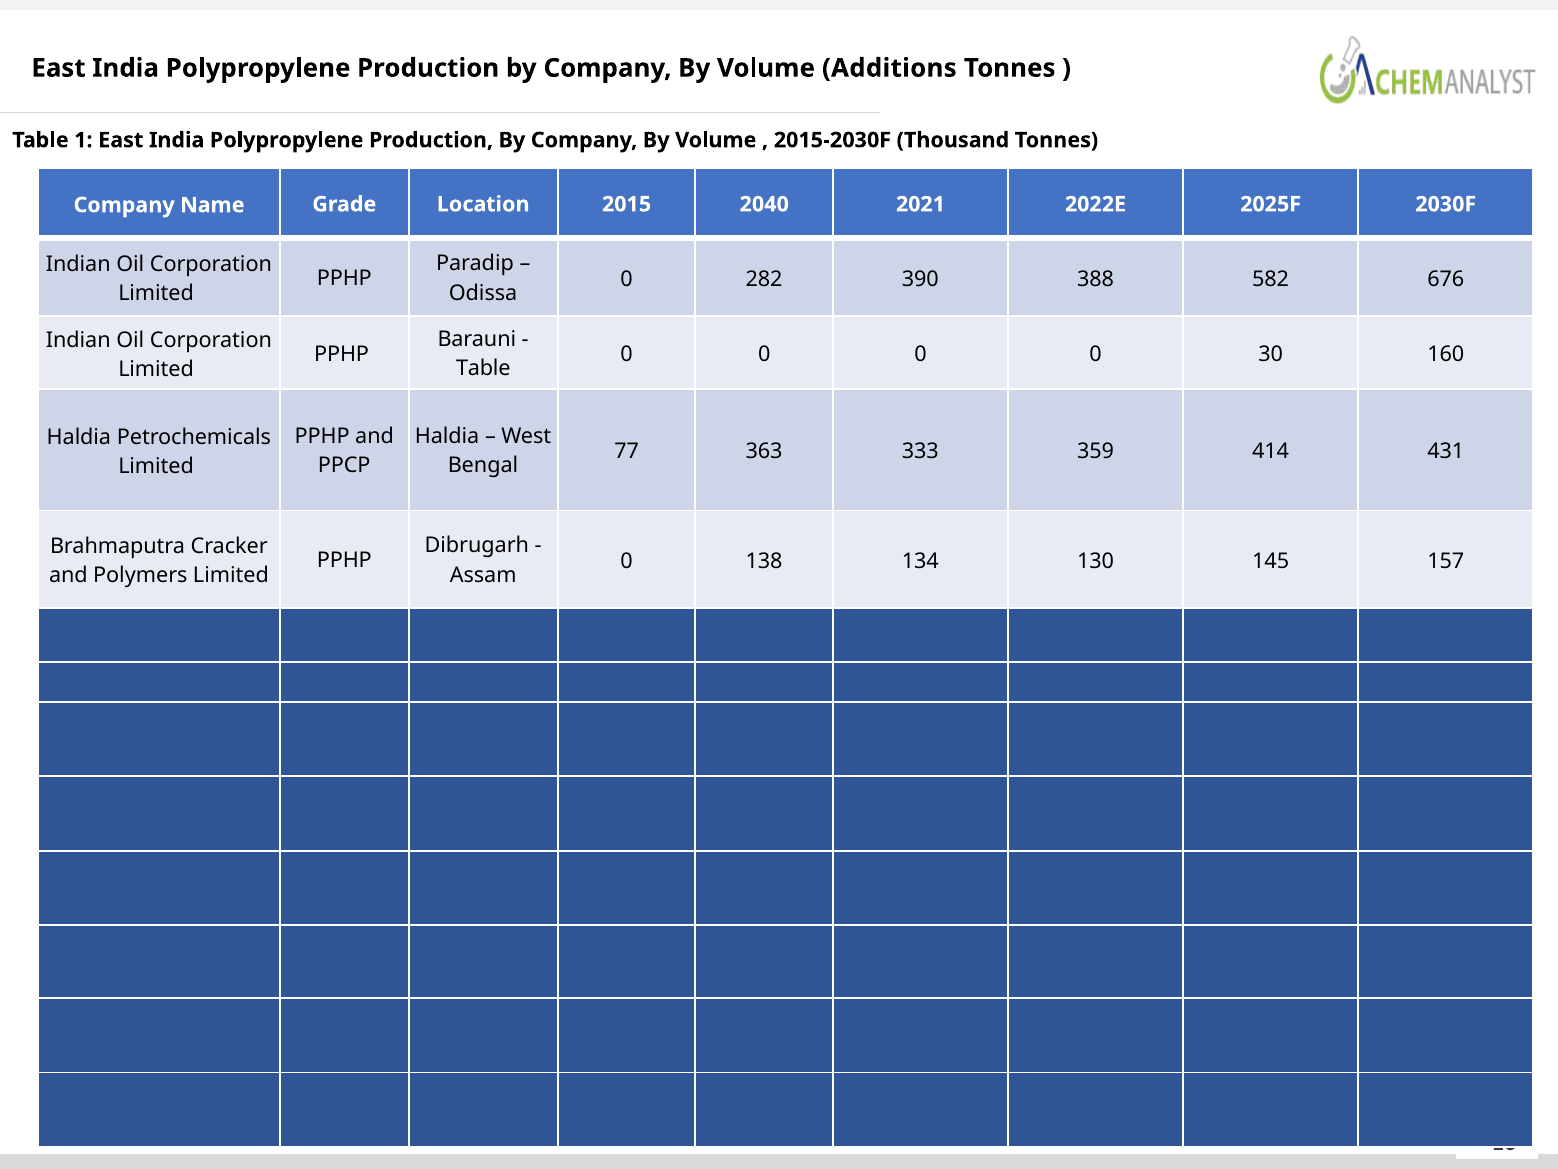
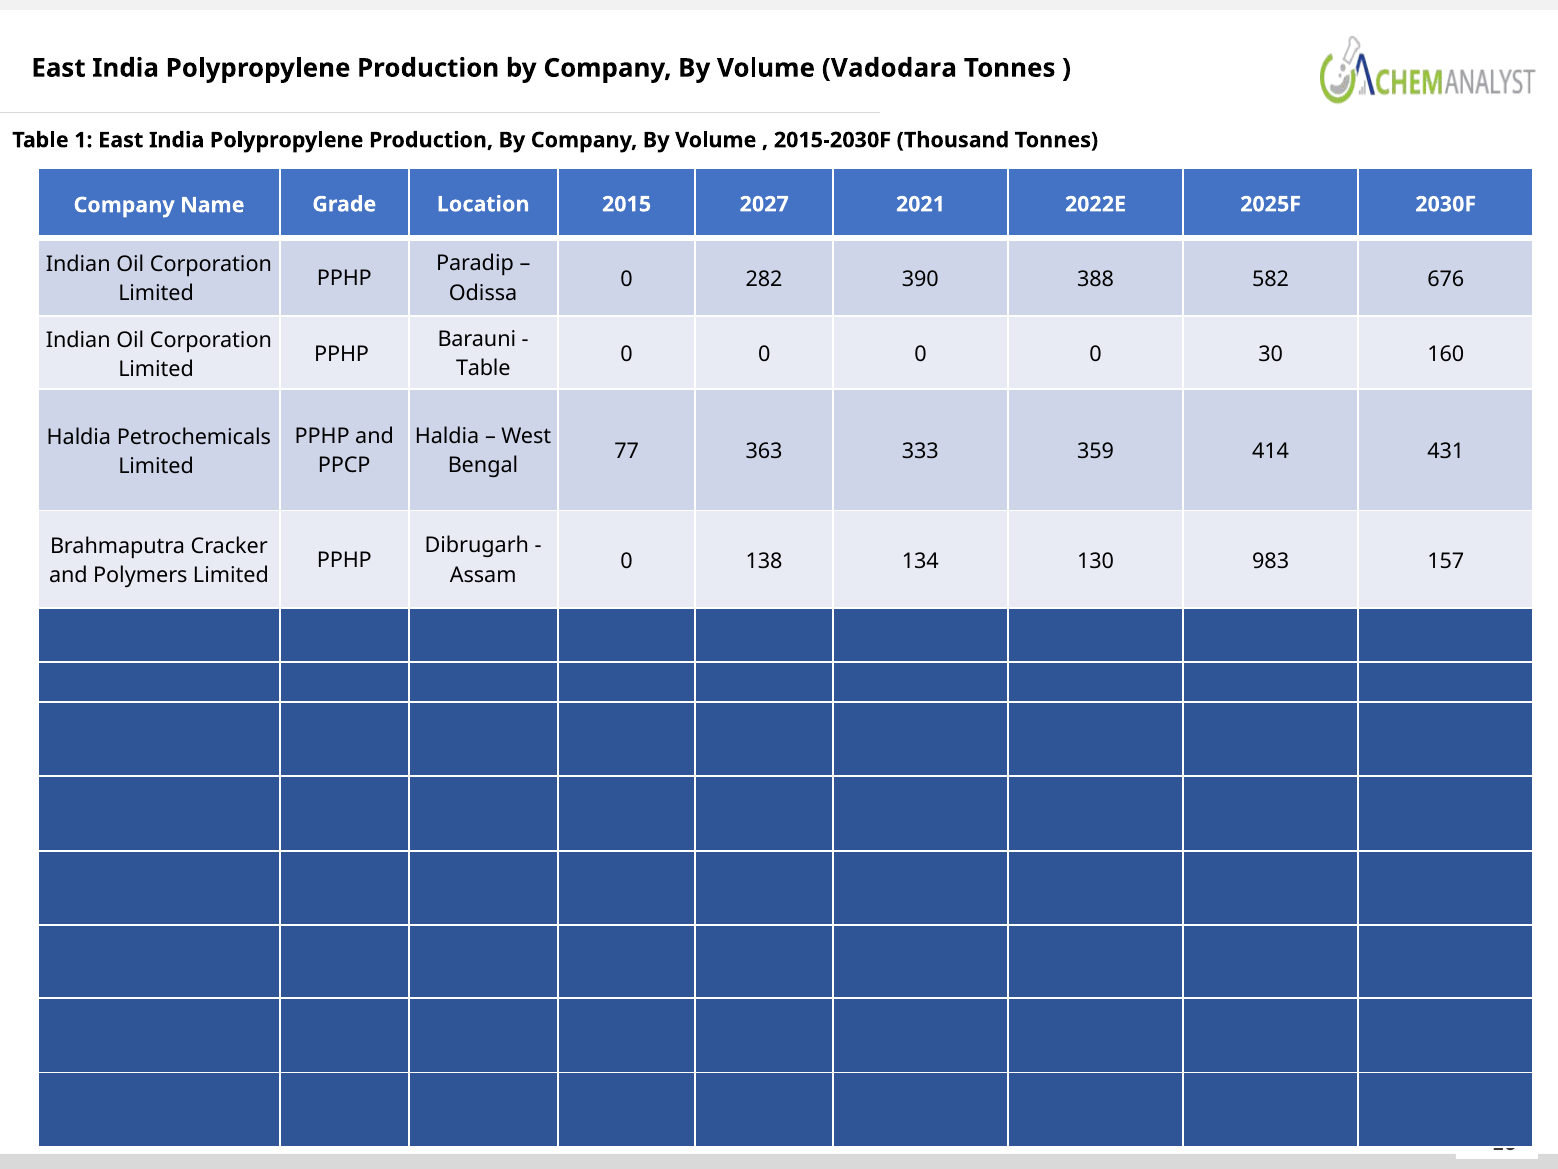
Additions: Additions -> Vadodara
2040: 2040 -> 2027
145: 145 -> 983
